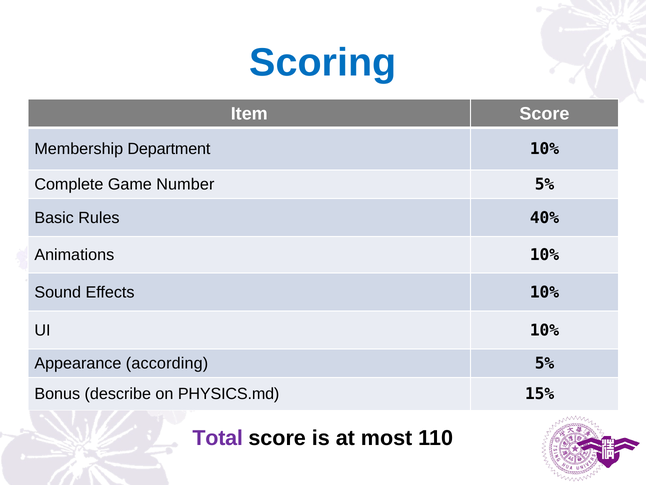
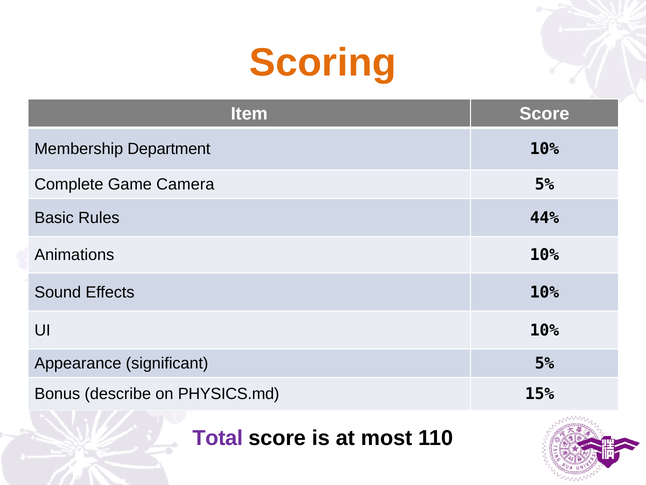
Scoring colour: blue -> orange
Number: Number -> Camera
40%: 40% -> 44%
according: according -> significant
